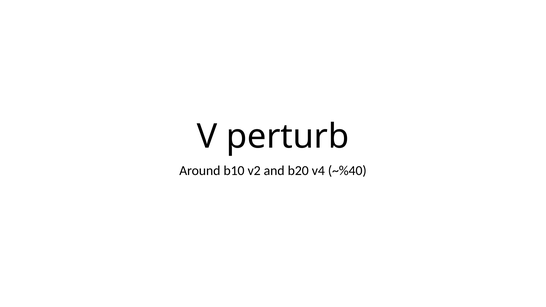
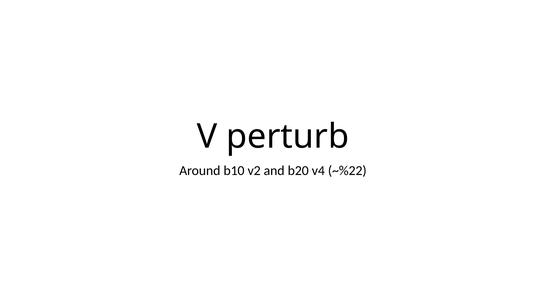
~%40: ~%40 -> ~%22
